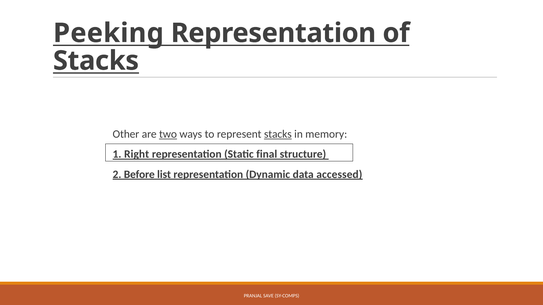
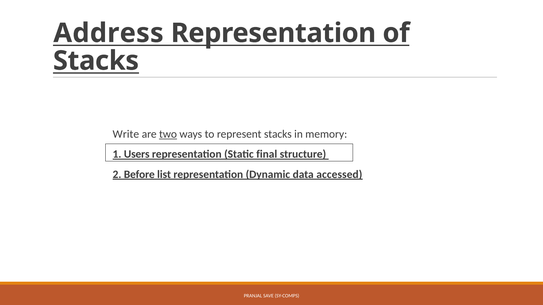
Peeking: Peeking -> Address
Other: Other -> Write
stacks at (278, 134) underline: present -> none
Right: Right -> Users
